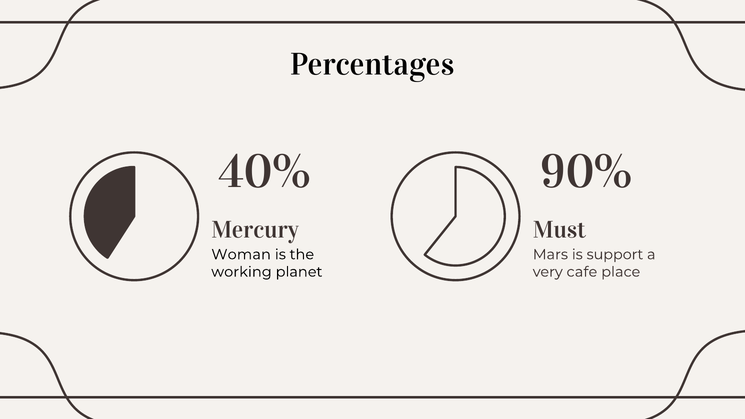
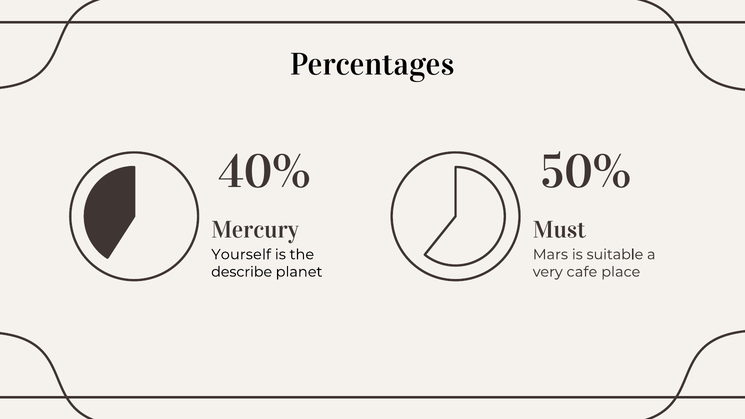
90%: 90% -> 50%
Woman: Woman -> Yourself
support: support -> suitable
working: working -> describe
